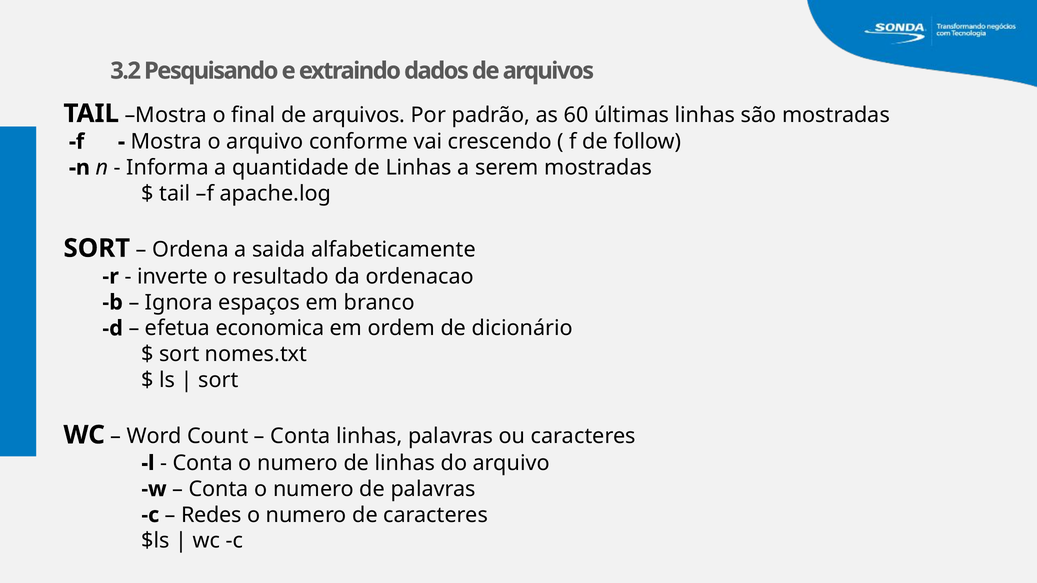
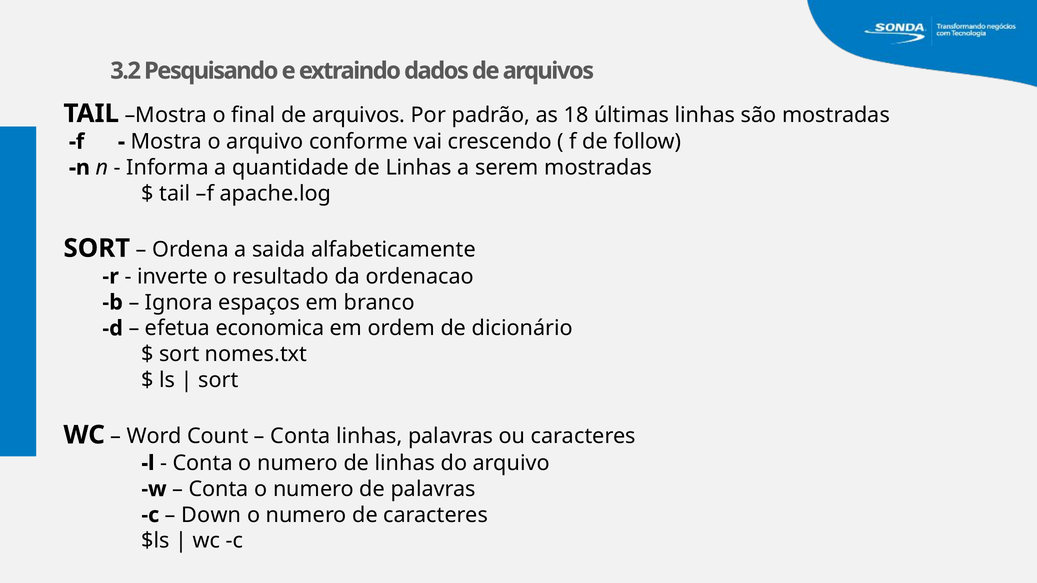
60: 60 -> 18
Redes: Redes -> Down
